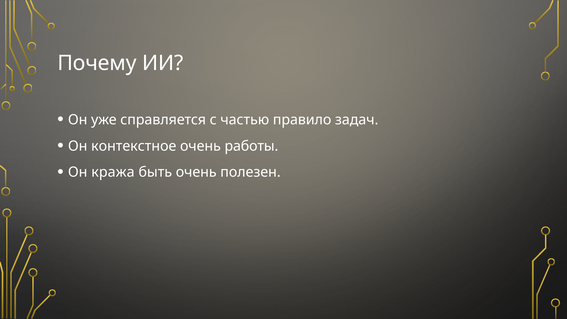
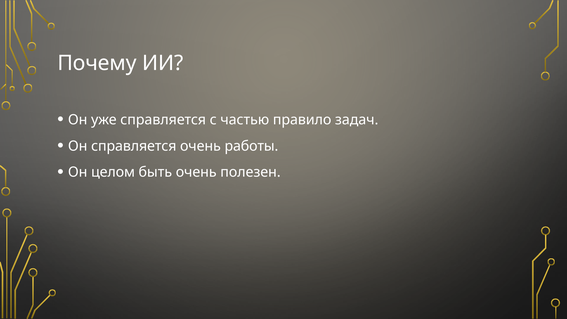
Он контекстное: контекстное -> справляется
кража: кража -> целом
